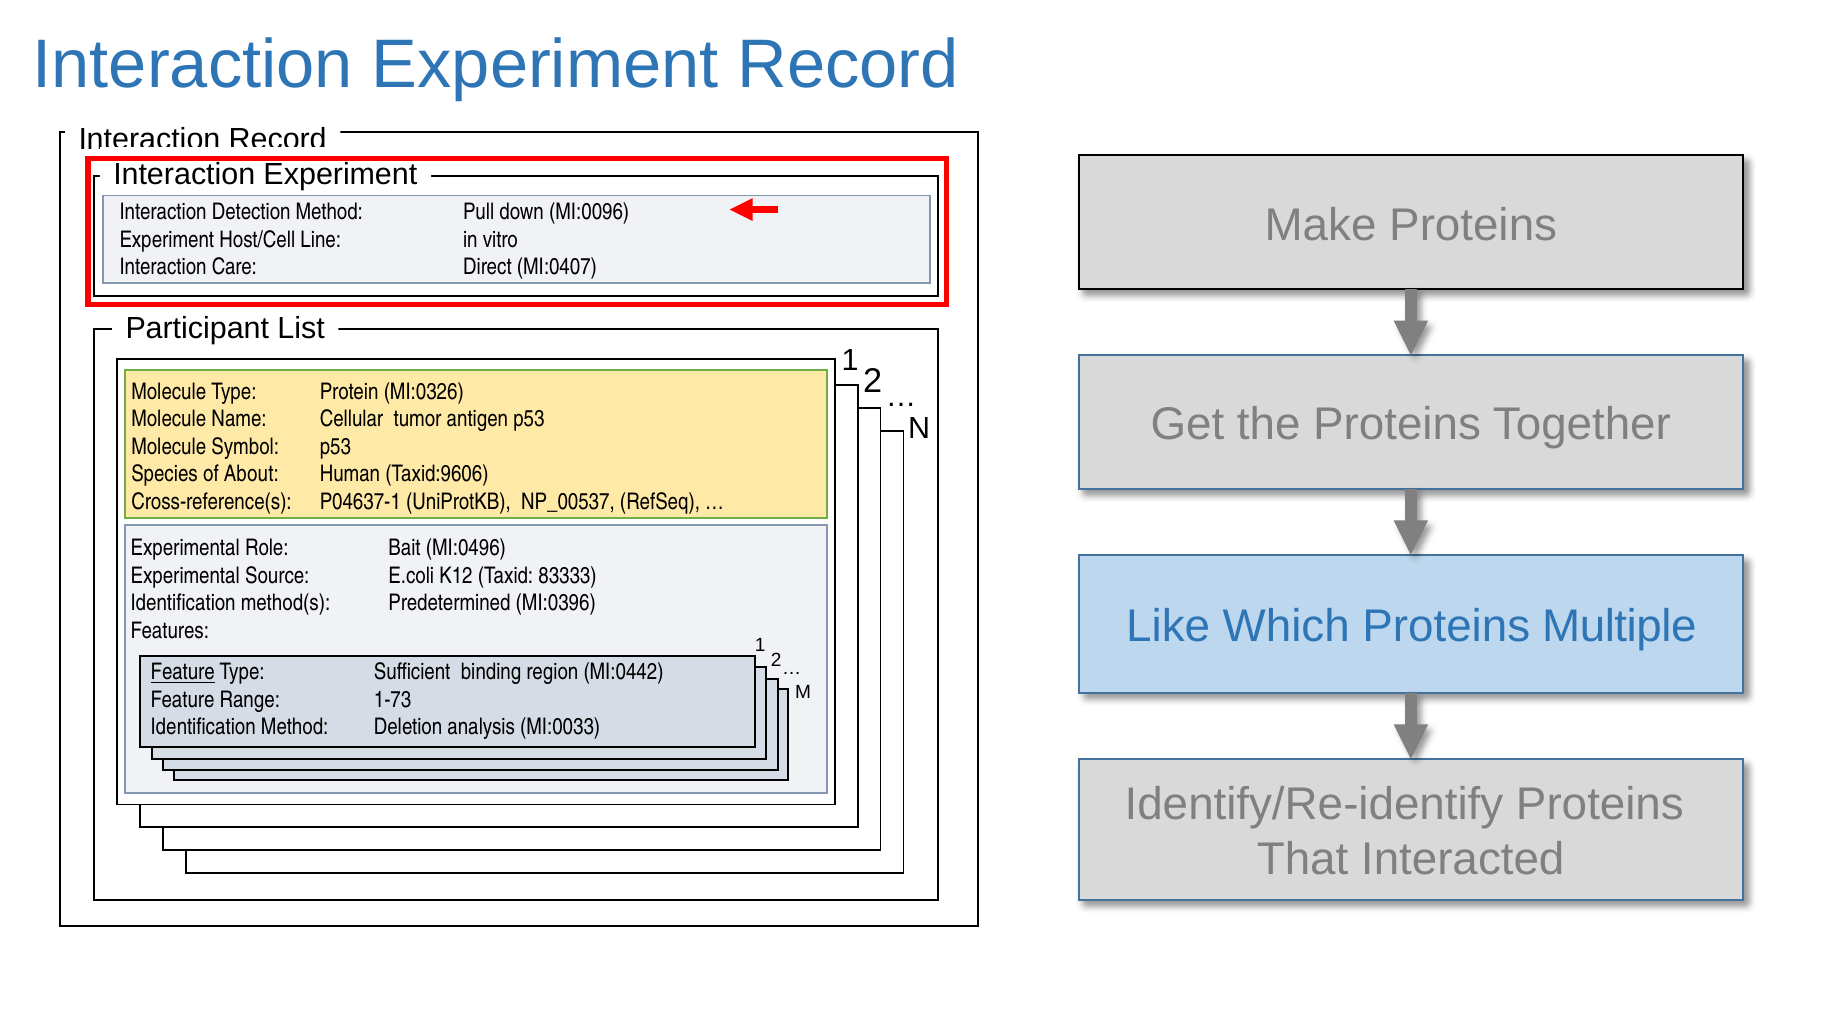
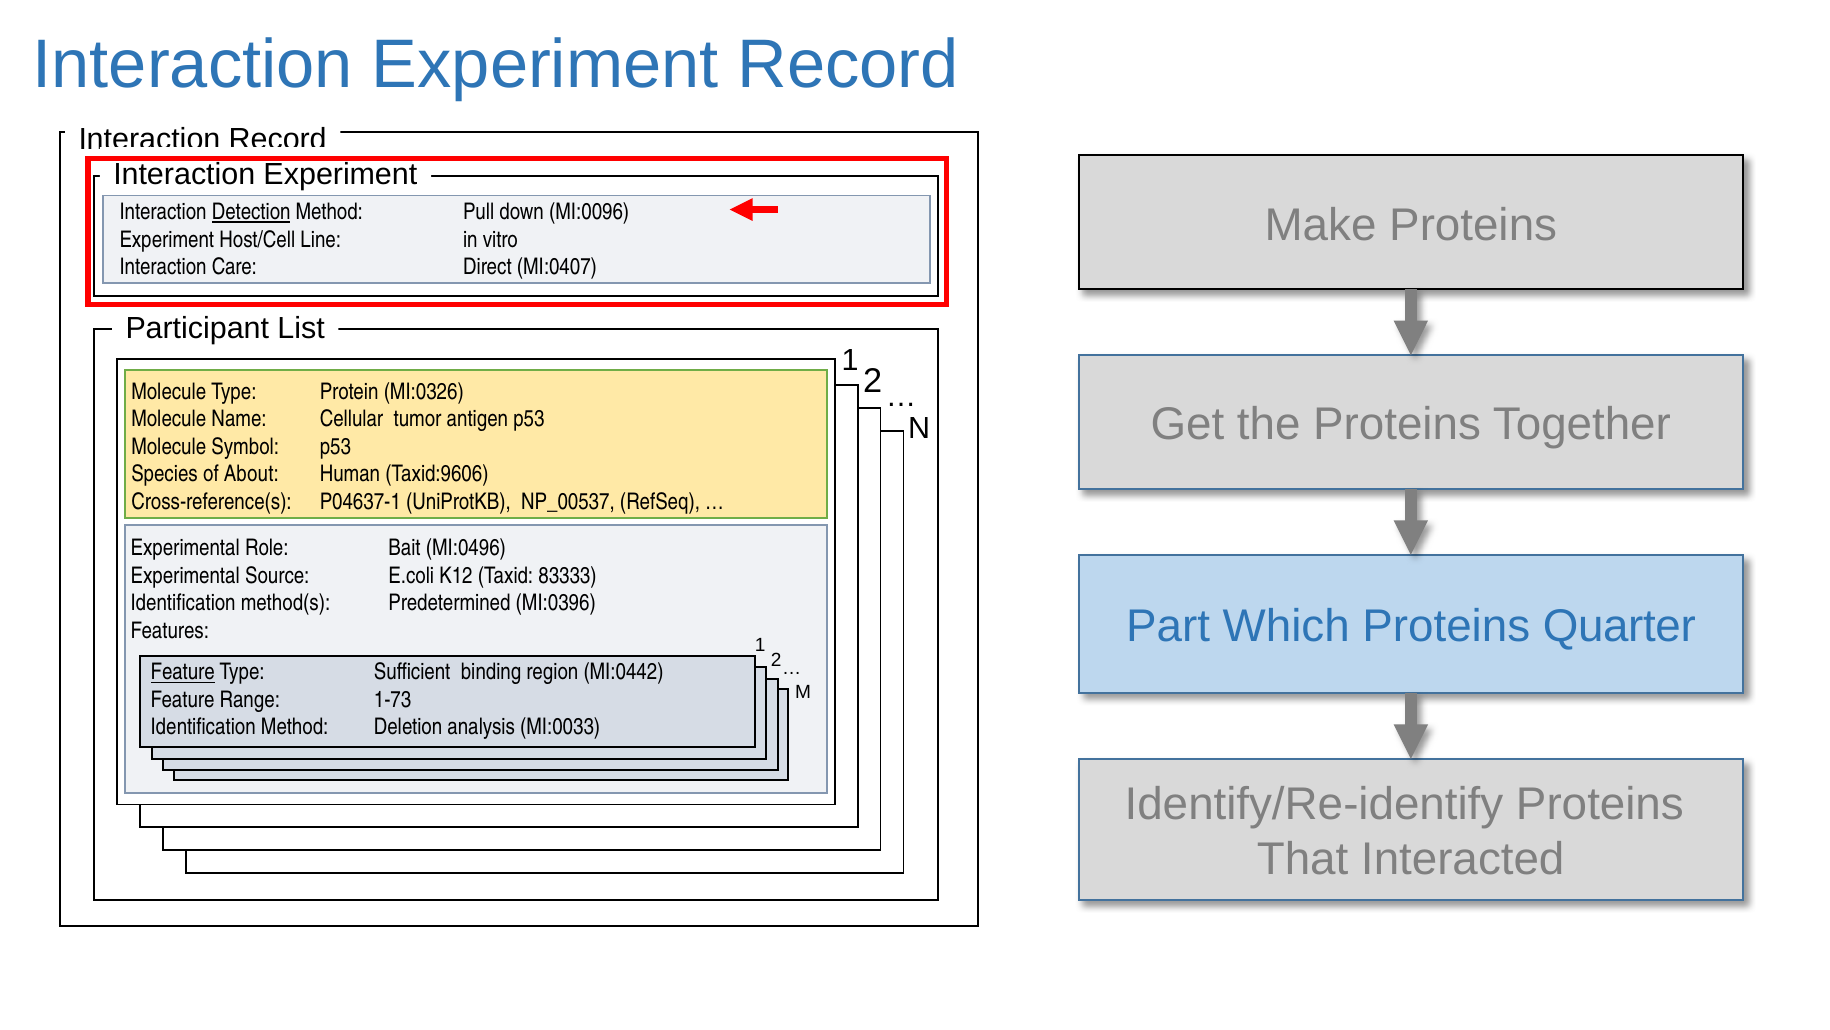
Detection underline: none -> present
Like: Like -> Part
Multiple: Multiple -> Quarter
